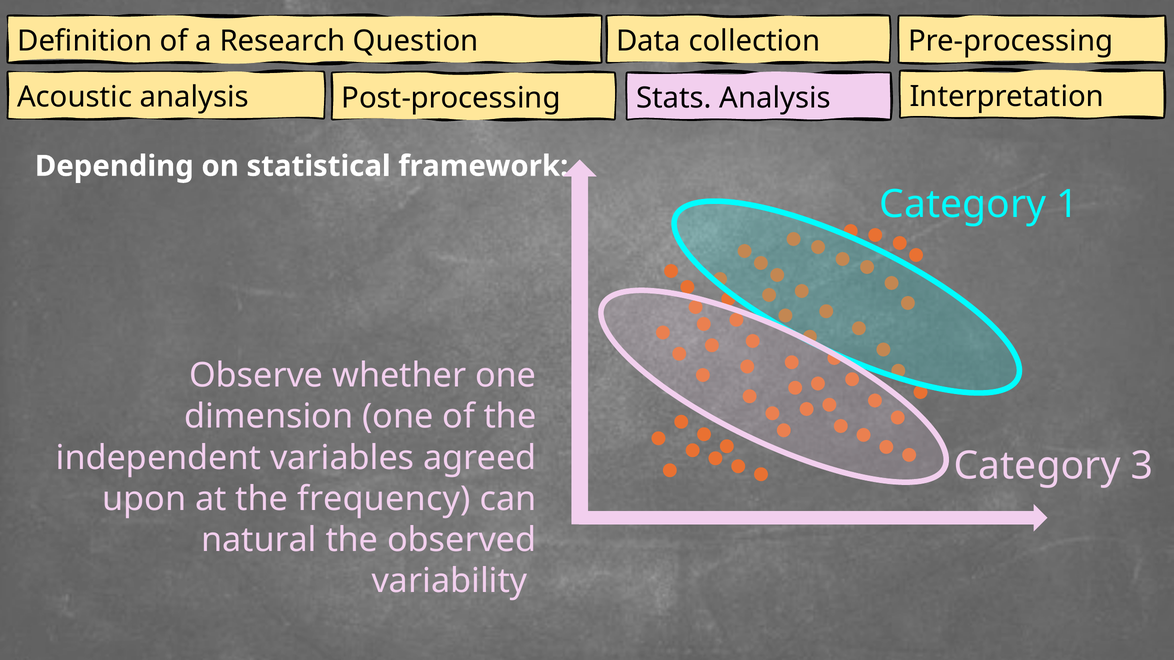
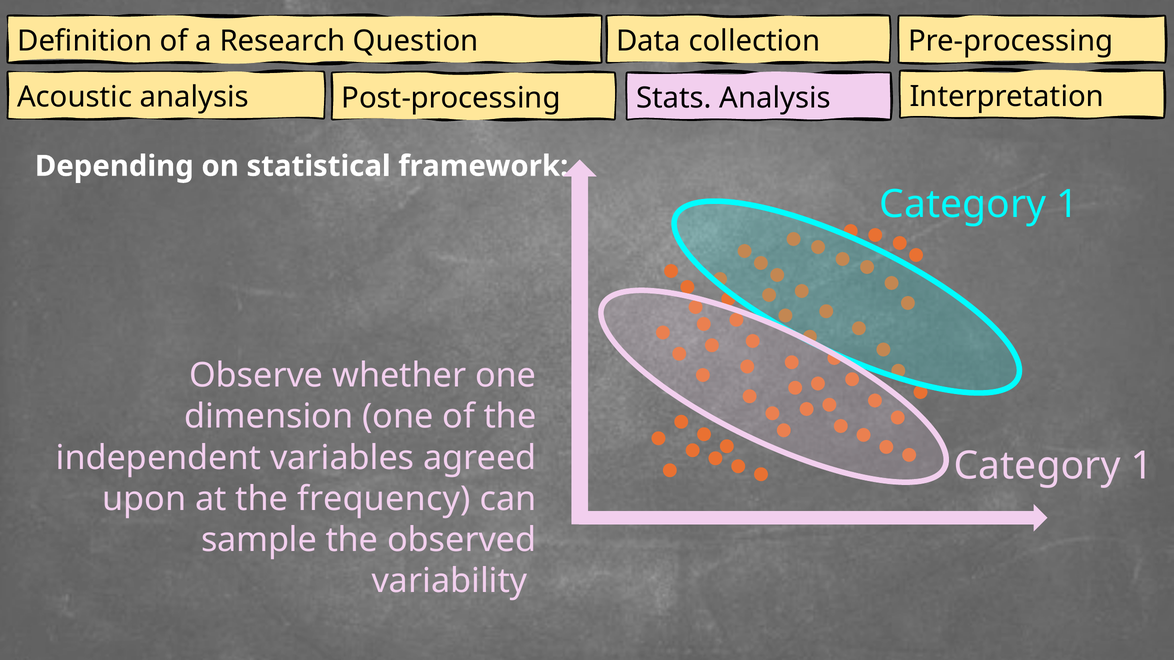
3 at (1142, 466): 3 -> 1
natural: natural -> sample
